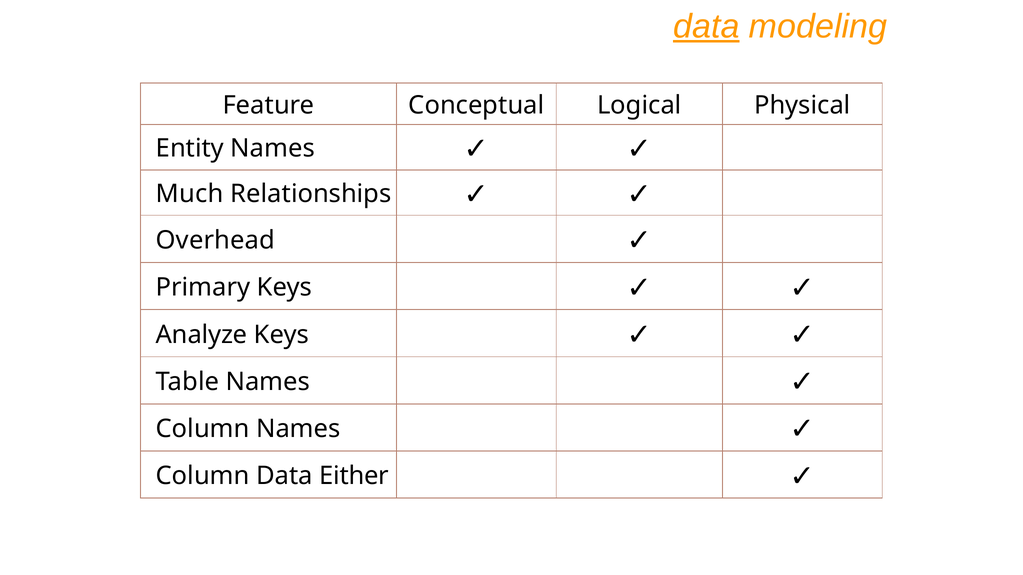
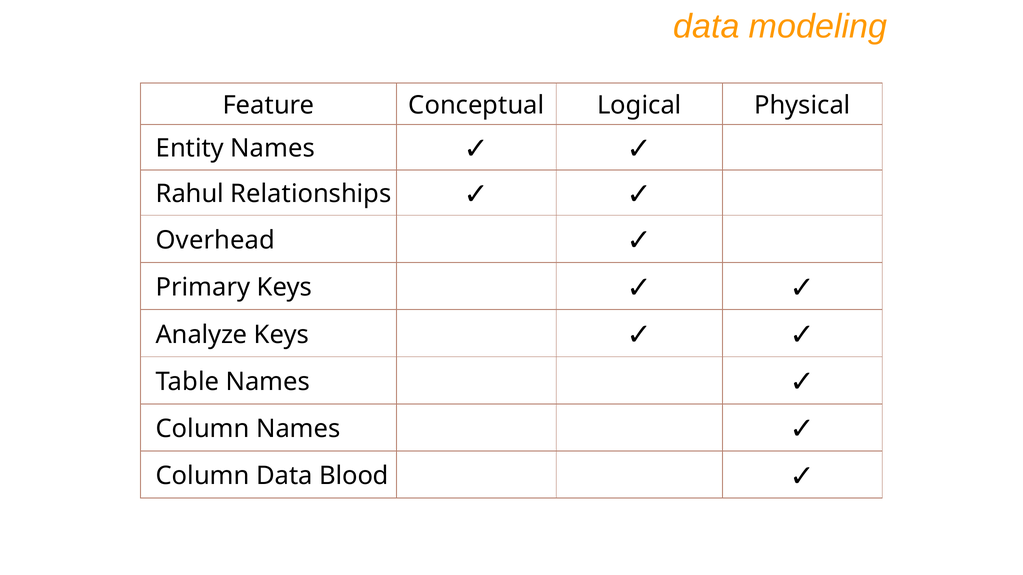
data at (706, 27) underline: present -> none
Much: Much -> Rahul
Either: Either -> Blood
